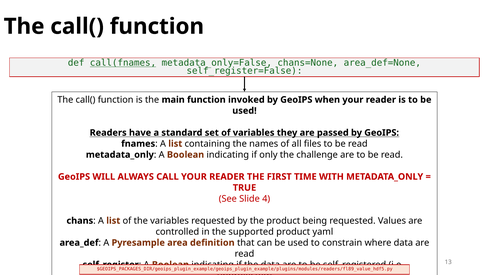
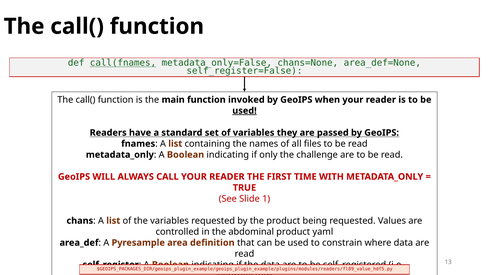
used at (244, 111) underline: none -> present
4: 4 -> 1
supported: supported -> abdominal
